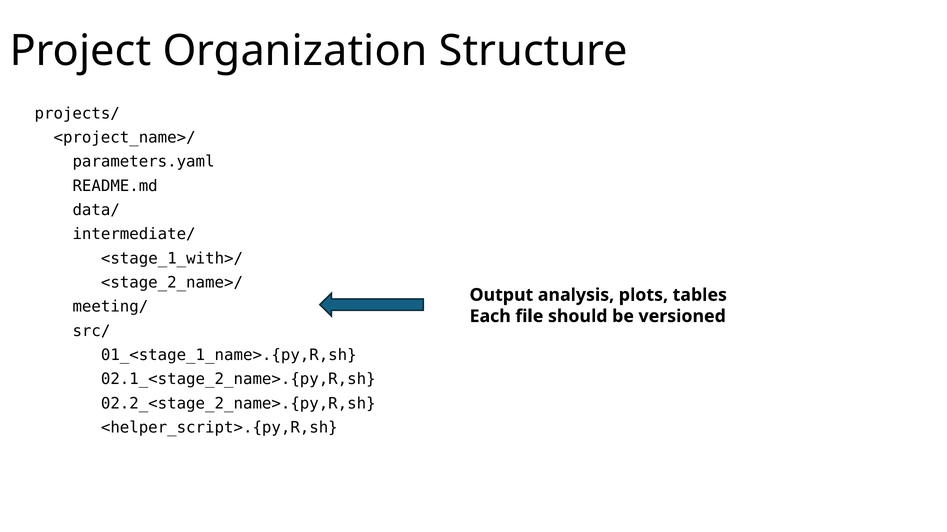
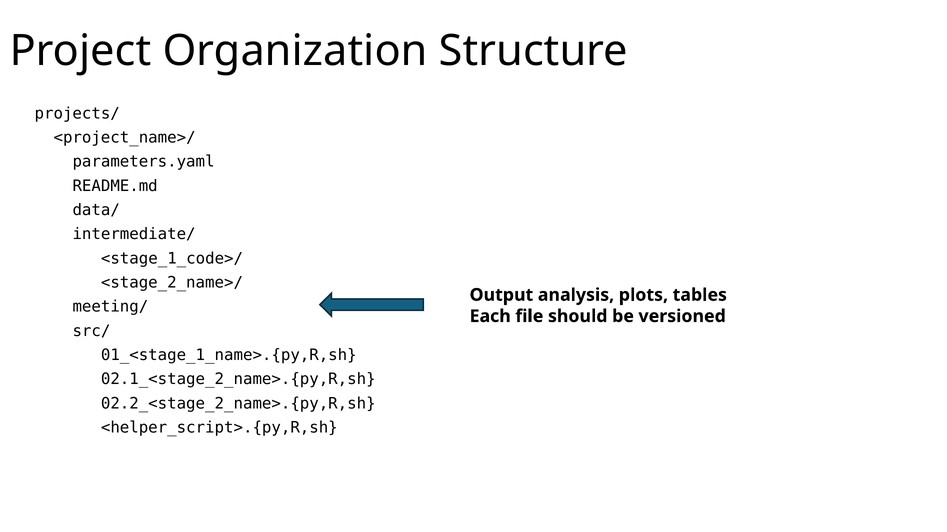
<stage_1_with>/: <stage_1_with>/ -> <stage_1_code>/
